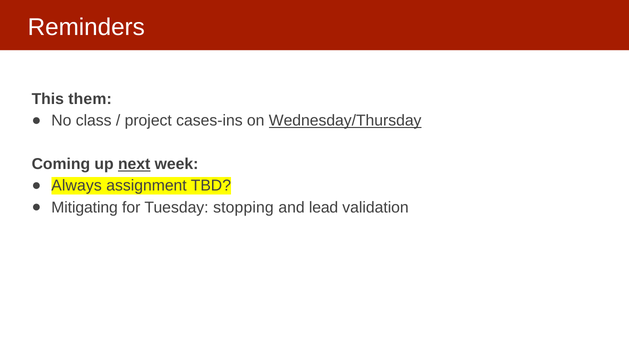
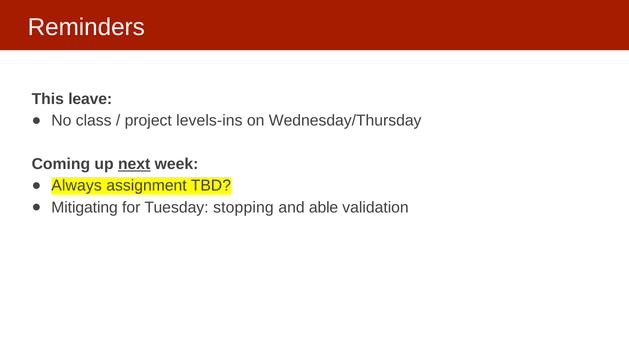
them: them -> leave
cases-ins: cases-ins -> levels-ins
Wednesday/Thursday underline: present -> none
lead: lead -> able
